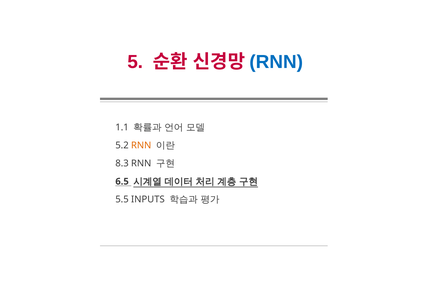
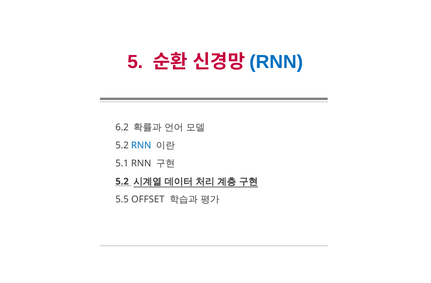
1.1: 1.1 -> 6.2
RNN at (141, 145) colour: orange -> blue
8.3: 8.3 -> 5.1
6.5 at (122, 182): 6.5 -> 5.2
INPUTS: INPUTS -> OFFSET
